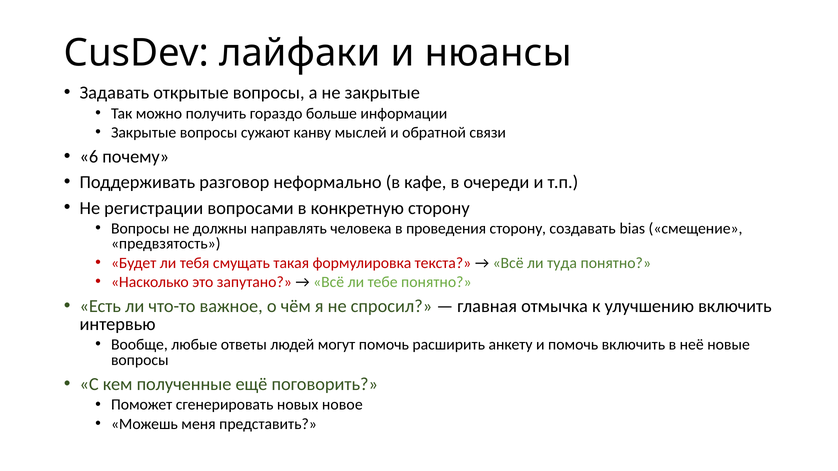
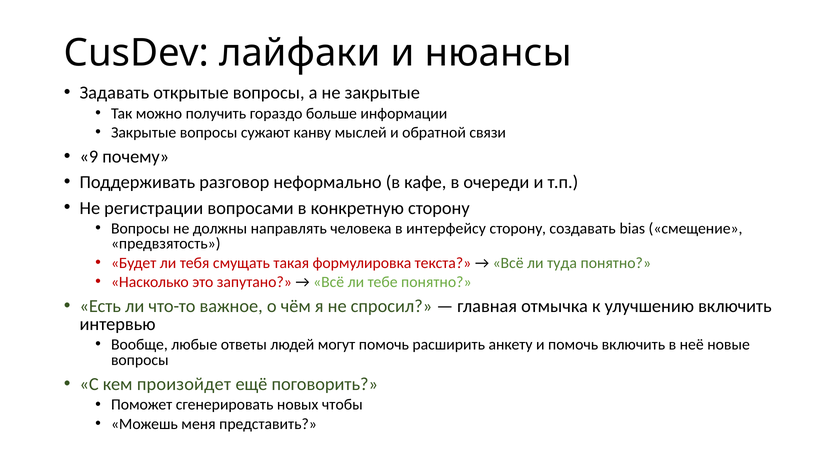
6: 6 -> 9
проведения: проведения -> интерфейсу
полученные: полученные -> произойдет
новое: новое -> чтобы
